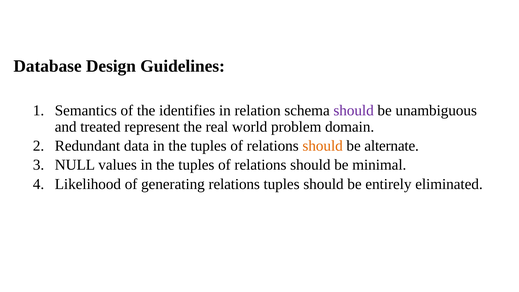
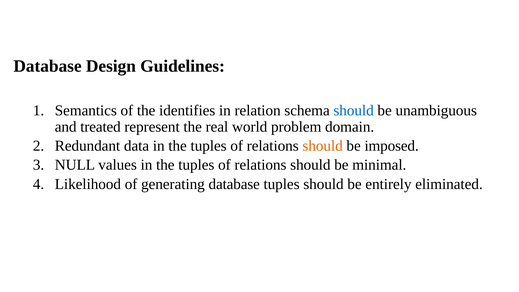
should at (354, 110) colour: purple -> blue
alternate: alternate -> imposed
generating relations: relations -> database
